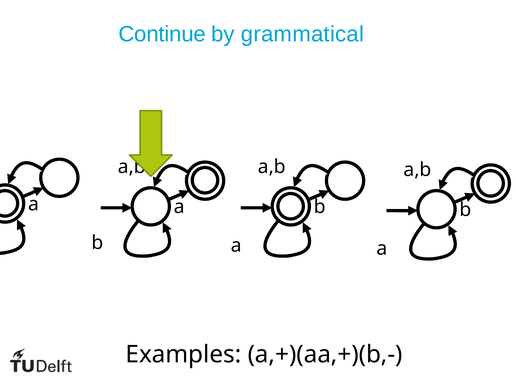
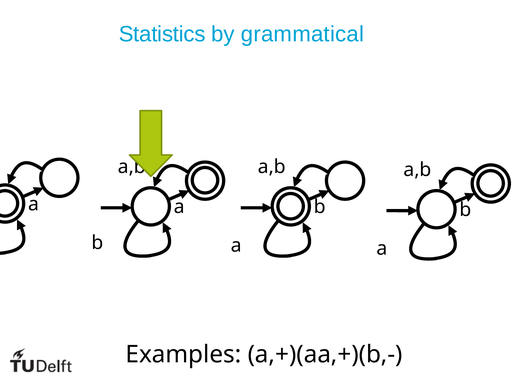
Continue: Continue -> Statistics
